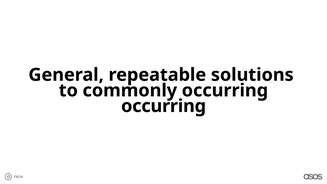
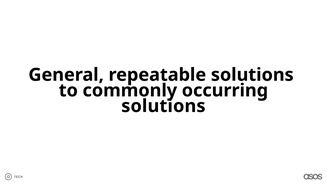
occurring at (164, 106): occurring -> solutions
